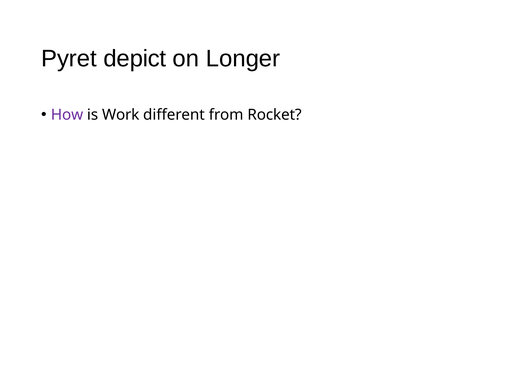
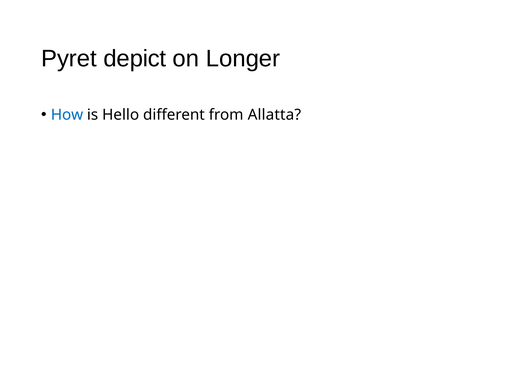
How colour: purple -> blue
Work: Work -> Hello
Rocket: Rocket -> Allatta
